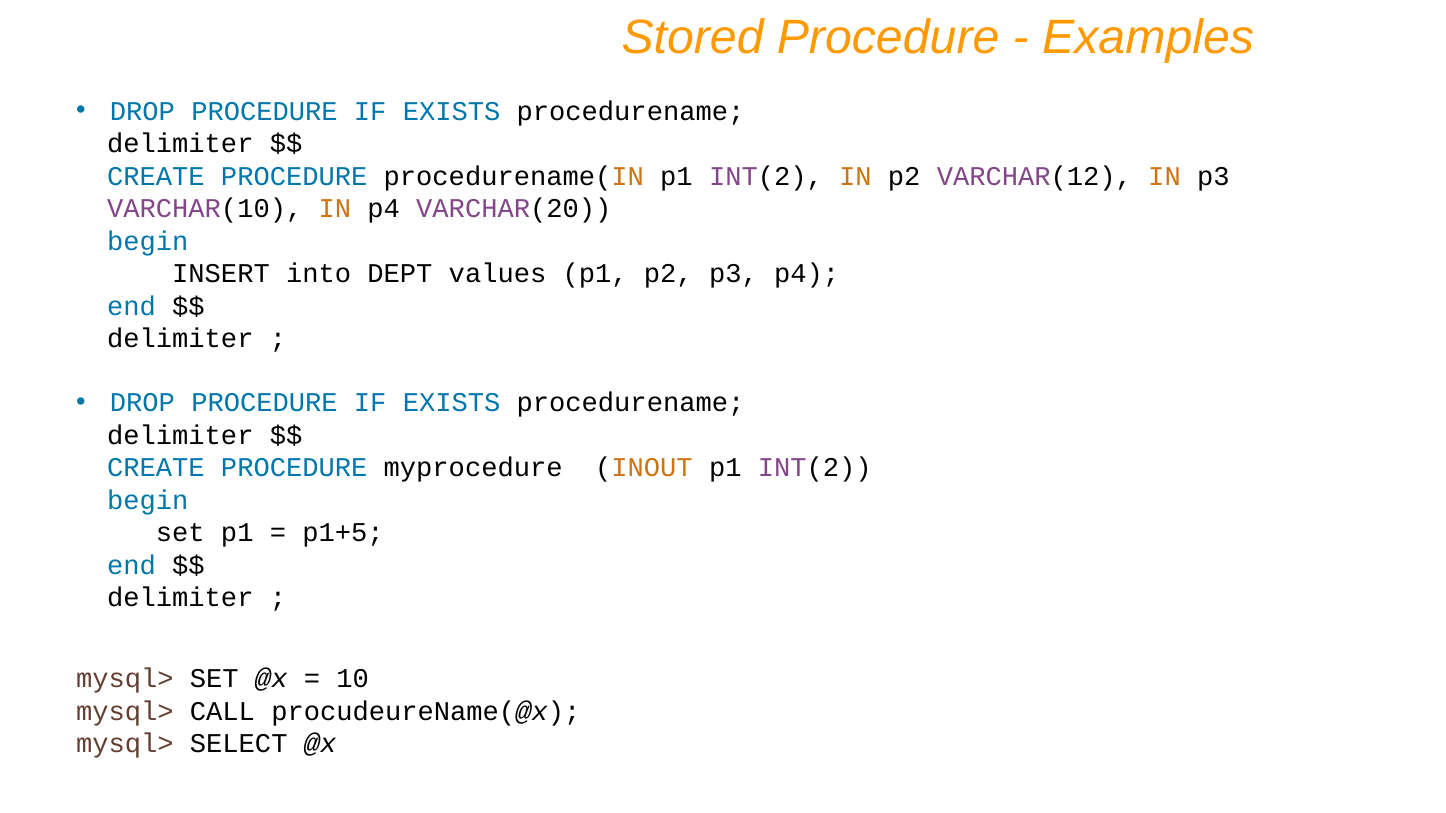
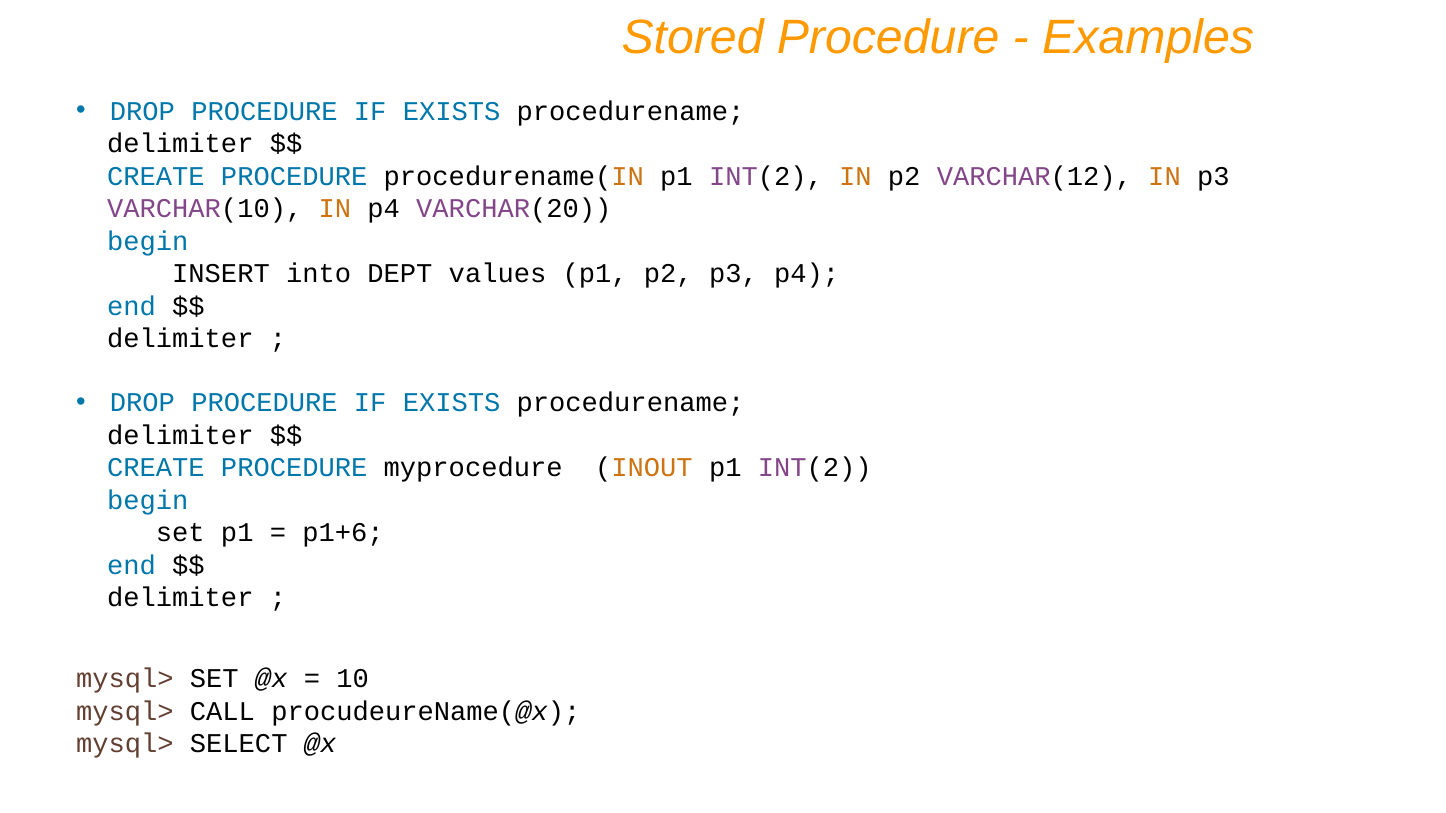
p1+5: p1+5 -> p1+6
